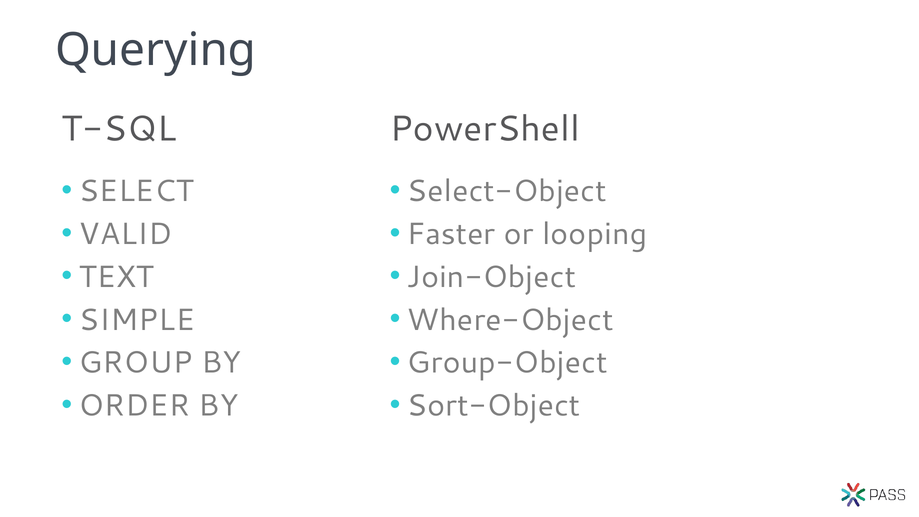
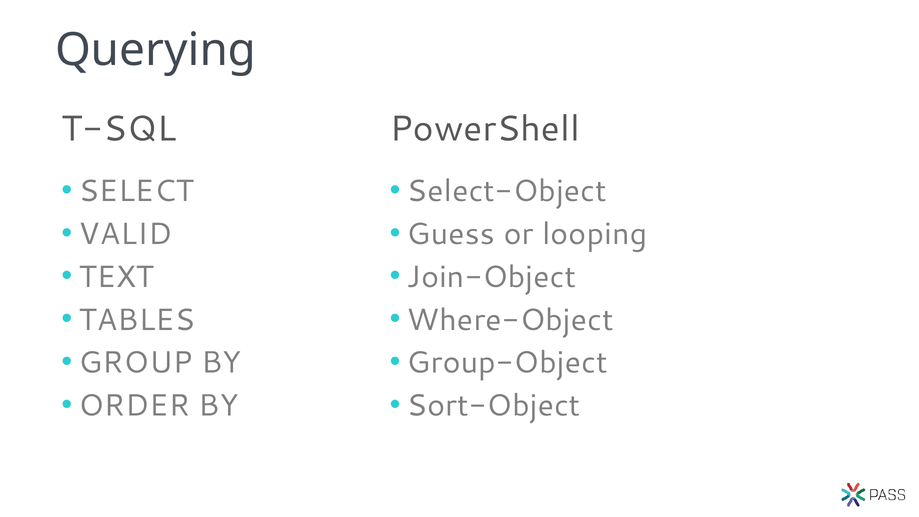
Faster: Faster -> Guess
SIMPLE: SIMPLE -> TABLES
